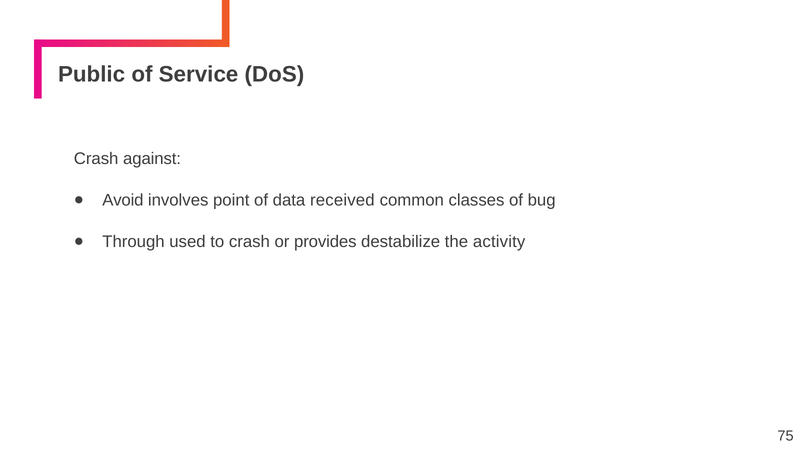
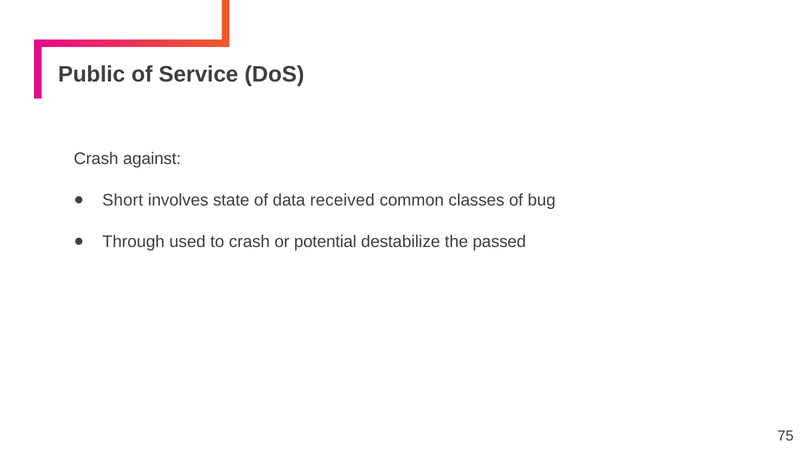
Avoid: Avoid -> Short
point: point -> state
provides: provides -> potential
activity: activity -> passed
